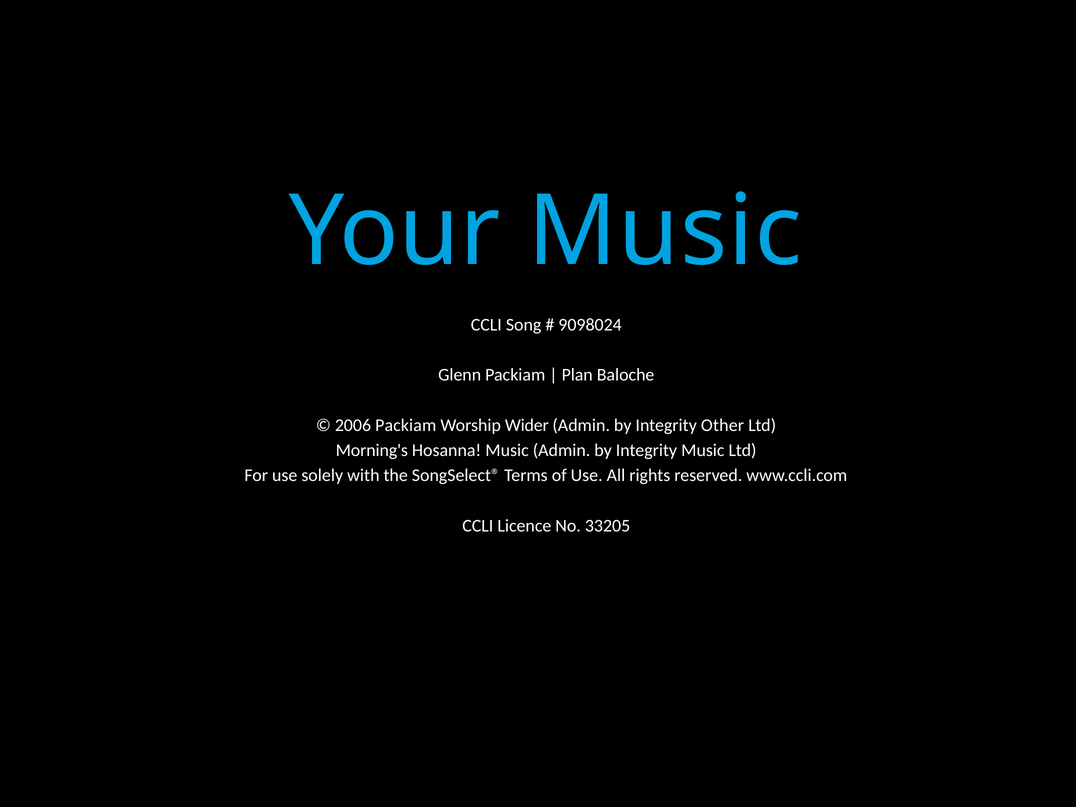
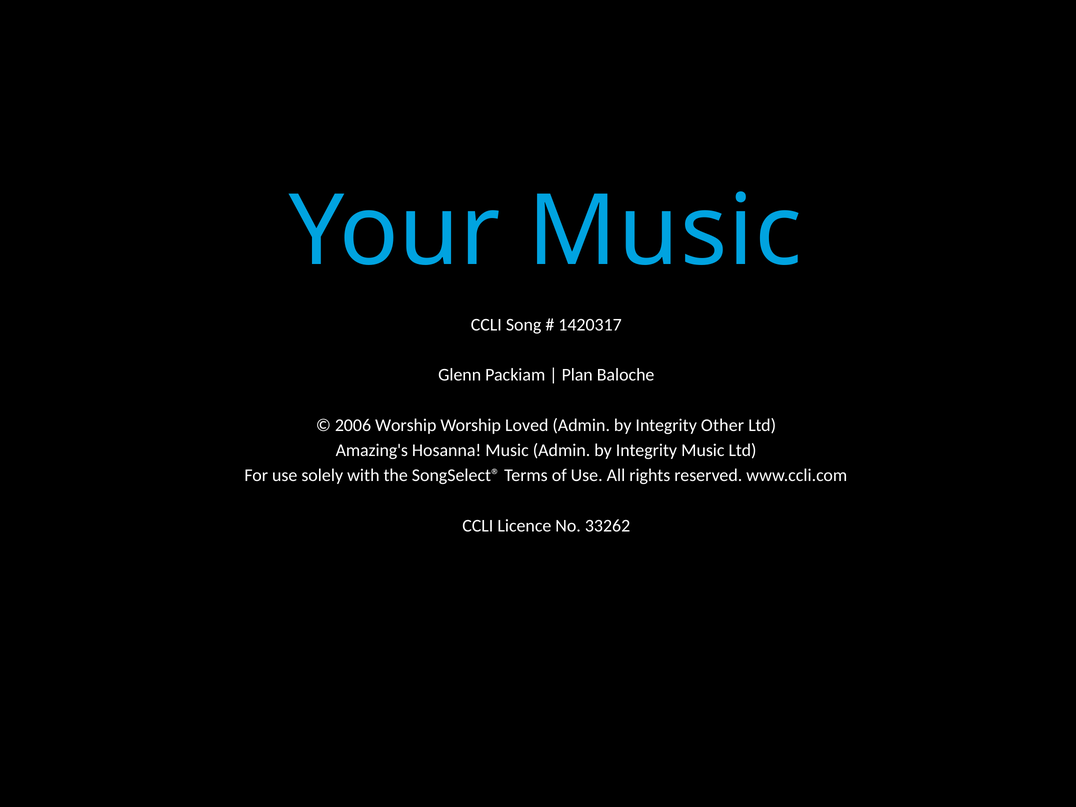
9098024: 9098024 -> 1420317
2006 Packiam: Packiam -> Worship
Wider: Wider -> Loved
Morning's: Morning's -> Amazing's
33205: 33205 -> 33262
